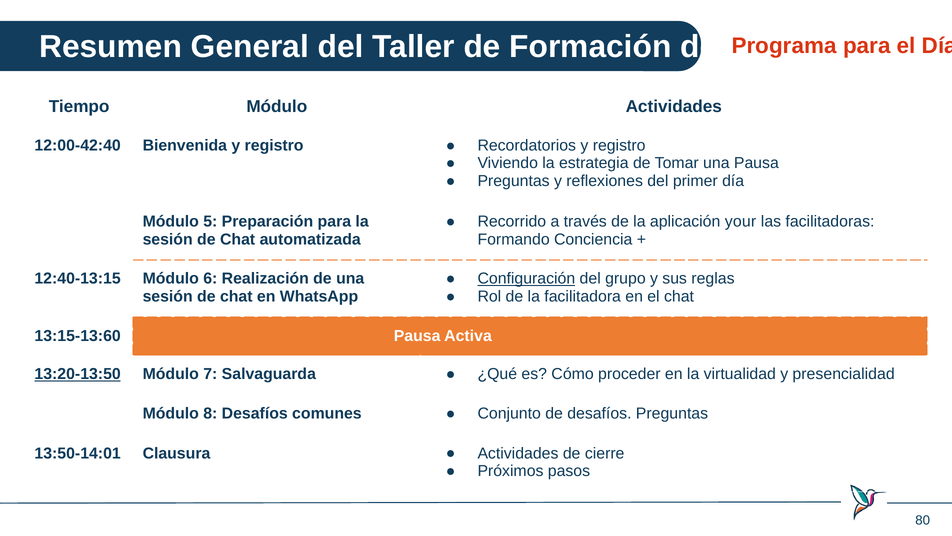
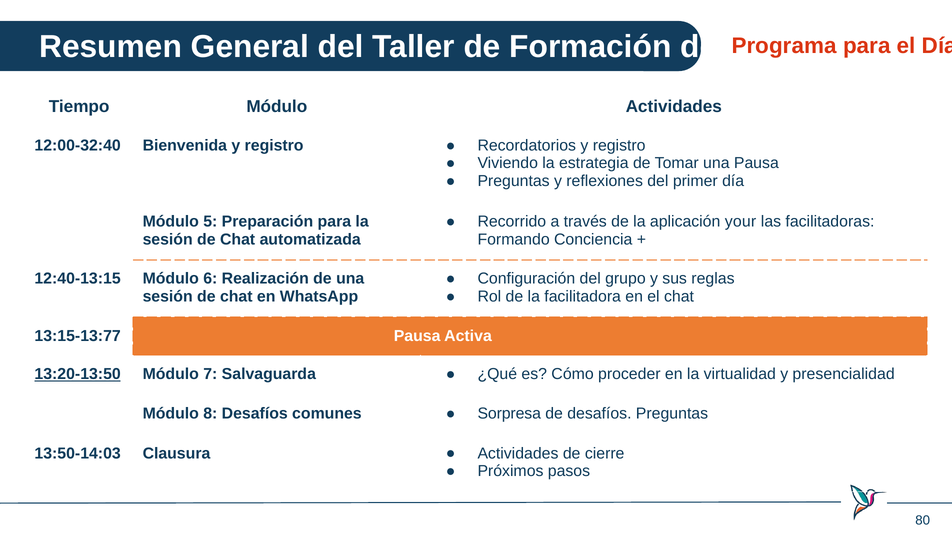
12:00-42:40: 12:00-42:40 -> 12:00-32:40
Configuración underline: present -> none
13:15-13:60: 13:15-13:60 -> 13:15-13:77
Conjunto: Conjunto -> Sorpresa
13:50-14:01: 13:50-14:01 -> 13:50-14:03
